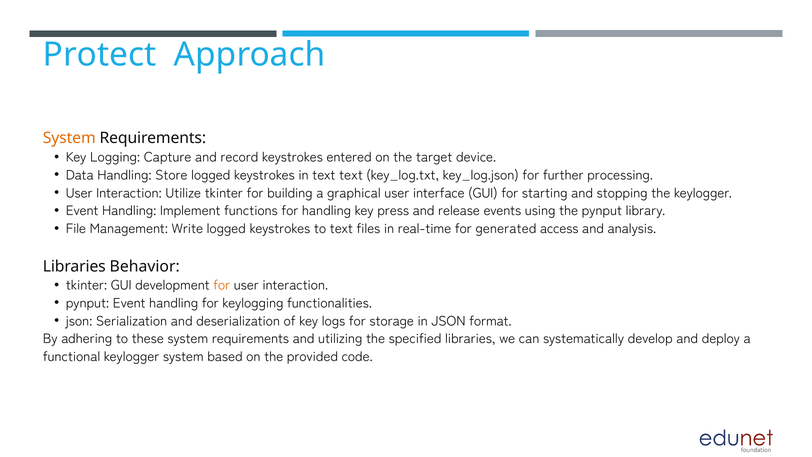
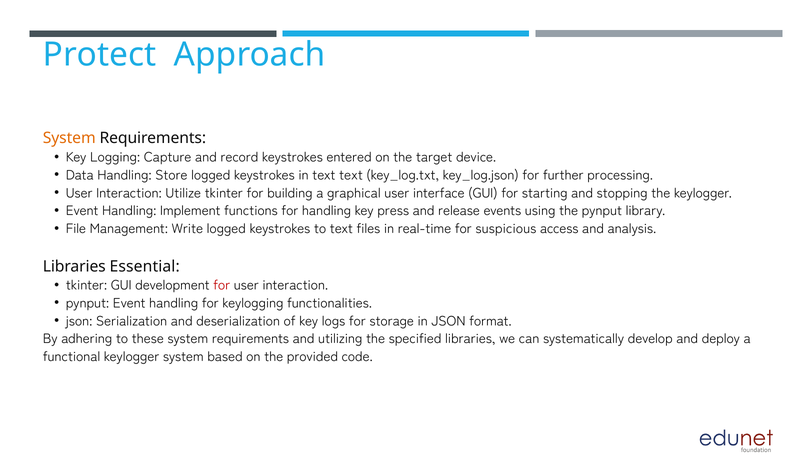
generated: generated -> suspicious
Behavior: Behavior -> Essential
for at (222, 285) colour: orange -> red
